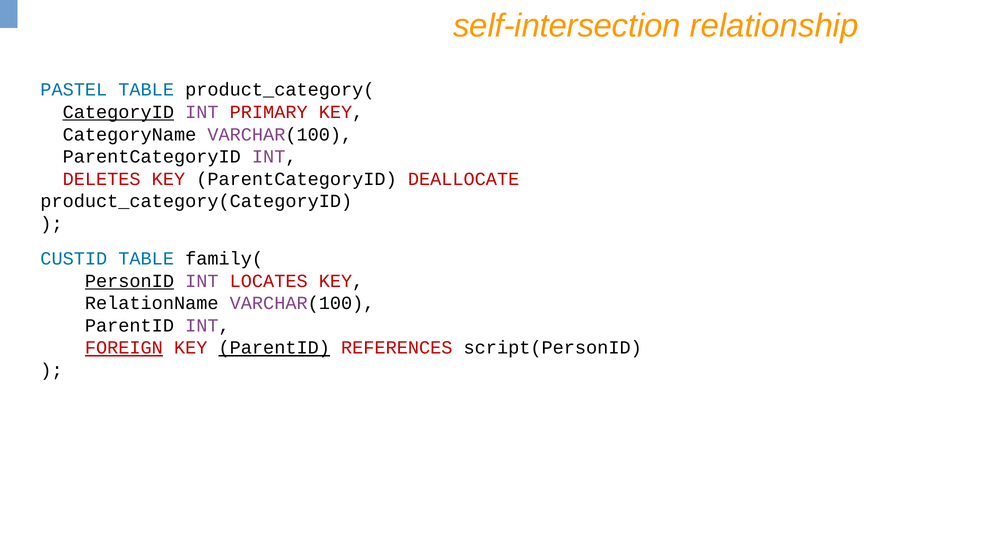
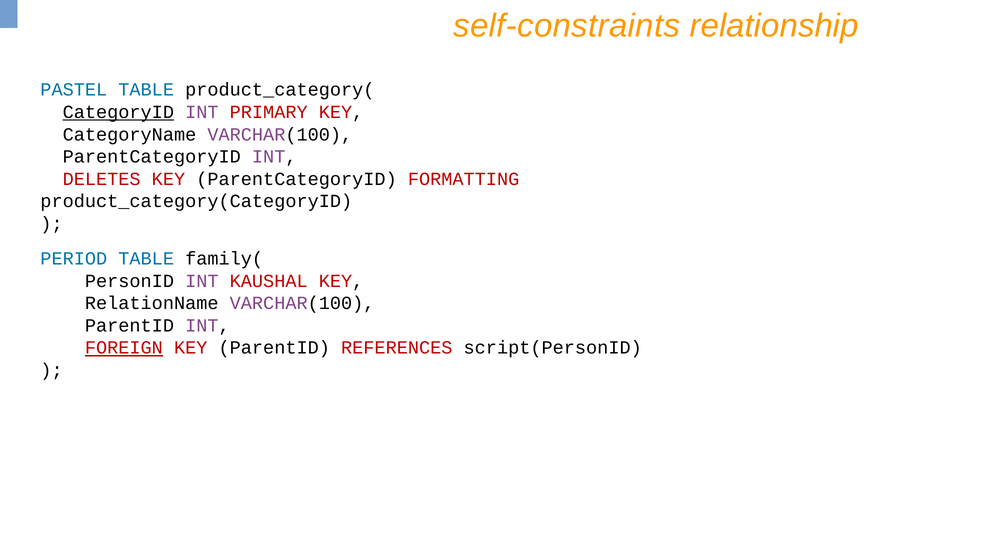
self-intersection: self-intersection -> self-constraints
DEALLOCATE: DEALLOCATE -> FORMATTING
CUSTID: CUSTID -> PERIOD
PersonID underline: present -> none
LOCATES: LOCATES -> KAUSHAL
ParentID at (274, 348) underline: present -> none
